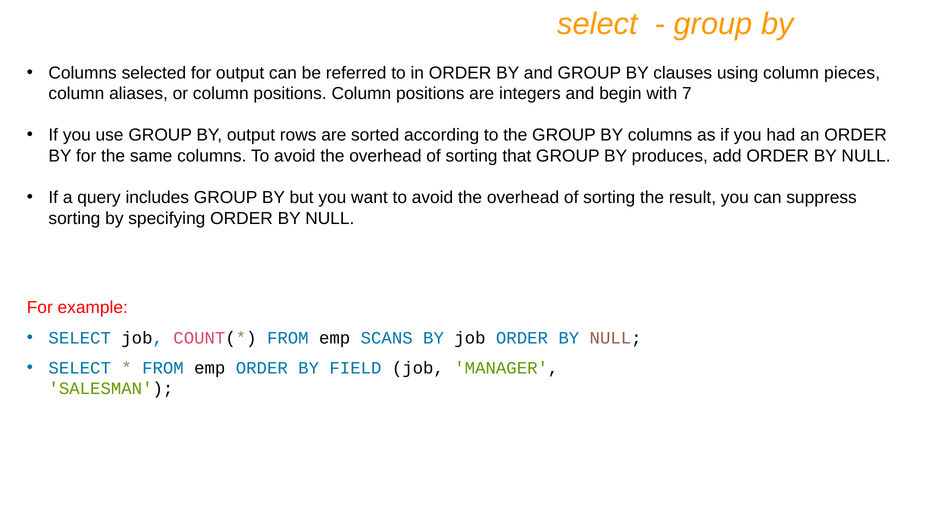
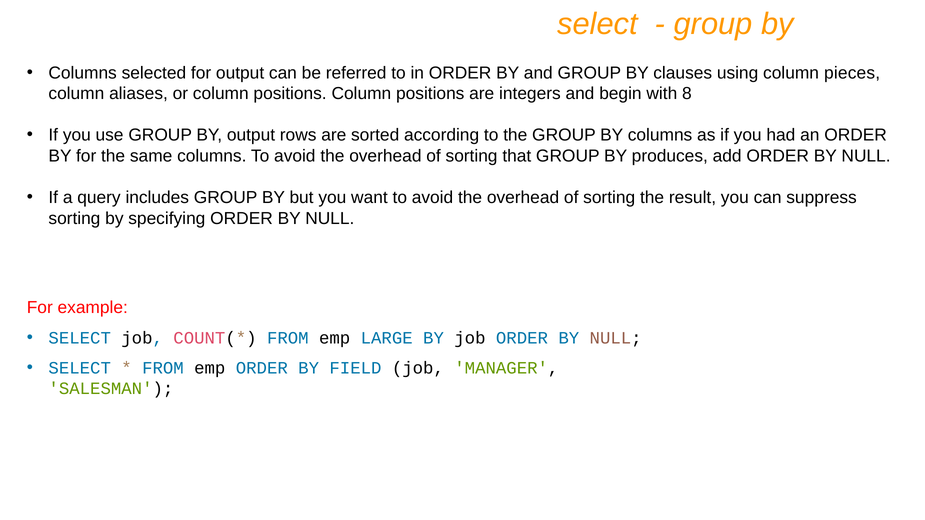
7: 7 -> 8
SCANS: SCANS -> LARGE
